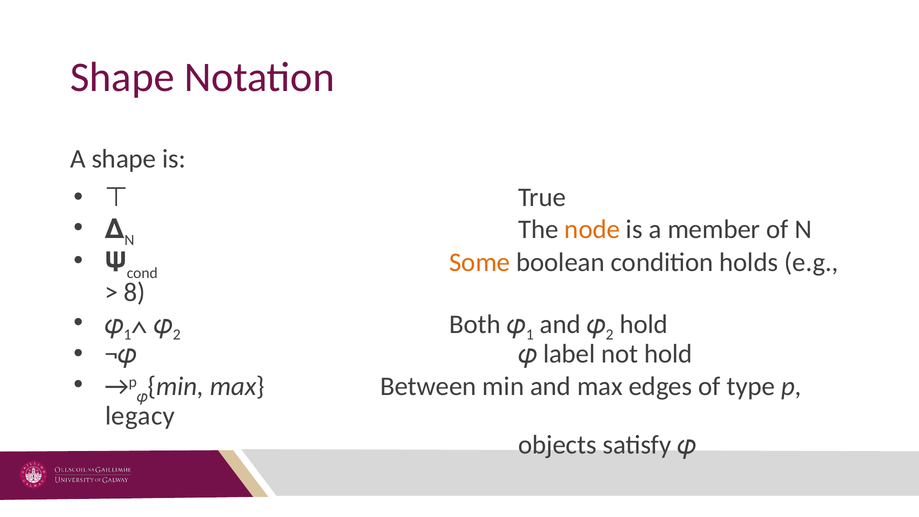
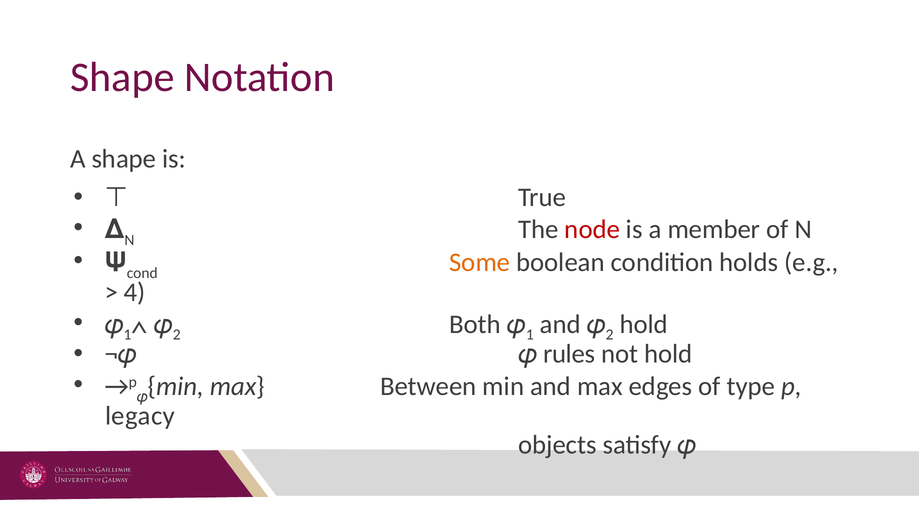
node colour: orange -> red
8: 8 -> 4
label: label -> rules
